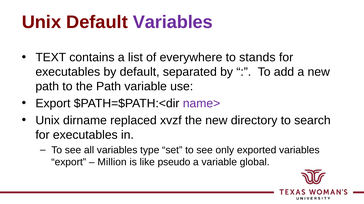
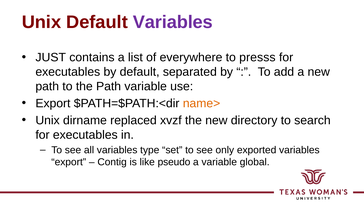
TEXT: TEXT -> JUST
stands: stands -> presss
name> colour: purple -> orange
Million: Million -> Contig
